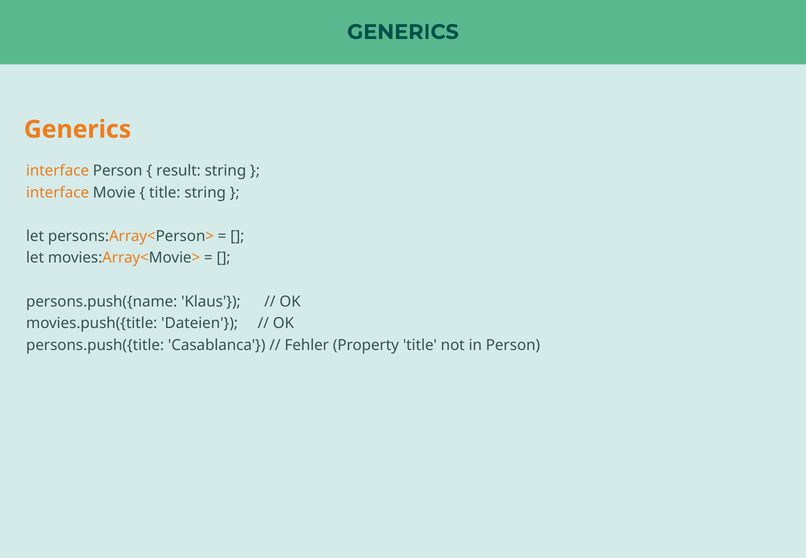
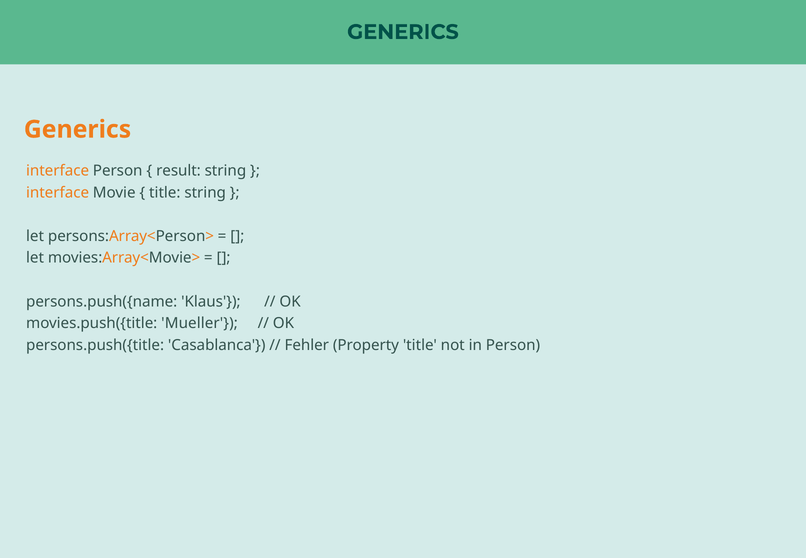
Dateien: Dateien -> Mueller
